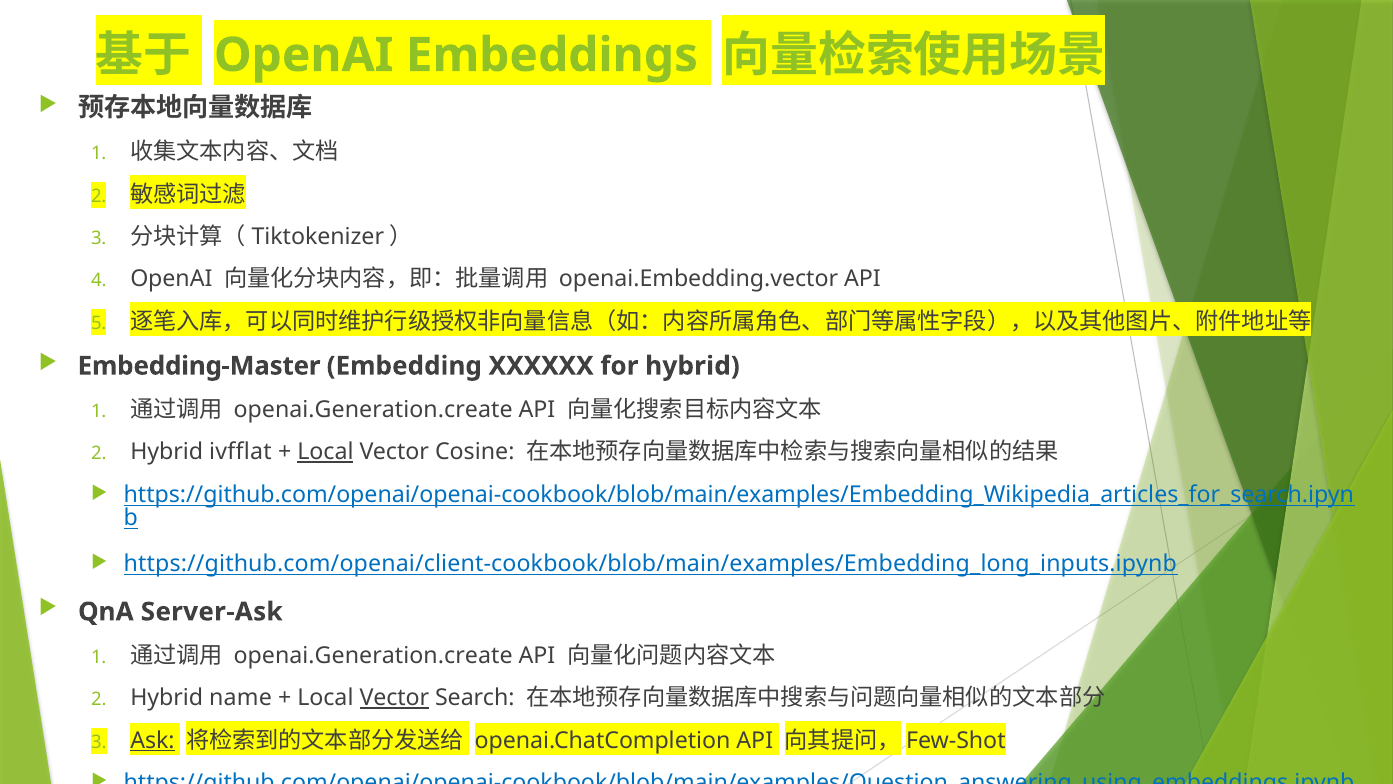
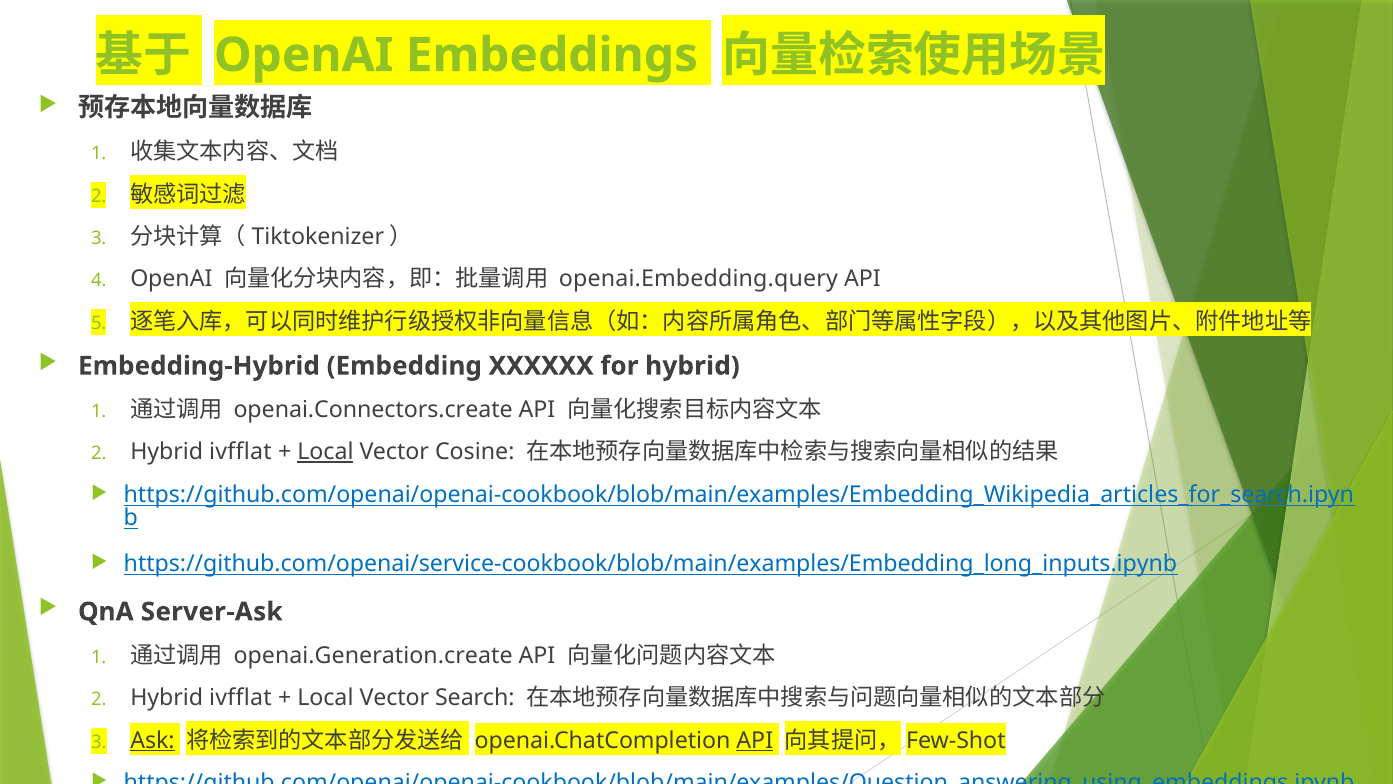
openai.Embedding.vector: openai.Embedding.vector -> openai.Embedding.query
Embedding-Master: Embedding-Master -> Embedding-Hybrid
openai.Generation.create at (373, 410): openai.Generation.create -> openai.Connectors.create
https://github.com/openai/client-cookbook/blob/main/examples/Embedding_long_inputs.ipynb: https://github.com/openai/client-cookbook/blob/main/examples/Embedding_long_inputs.ipynb -> https://github.com/openai/service-cookbook/blob/main/examples/Embedding_long_inputs.ipynb
name at (240, 698): name -> ivfflat
Vector at (394, 698) underline: present -> none
API at (755, 740) underline: none -> present
